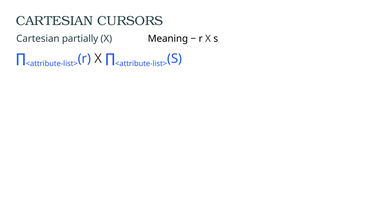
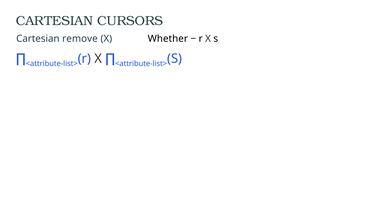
partially: partially -> remove
Meaning: Meaning -> Whether
